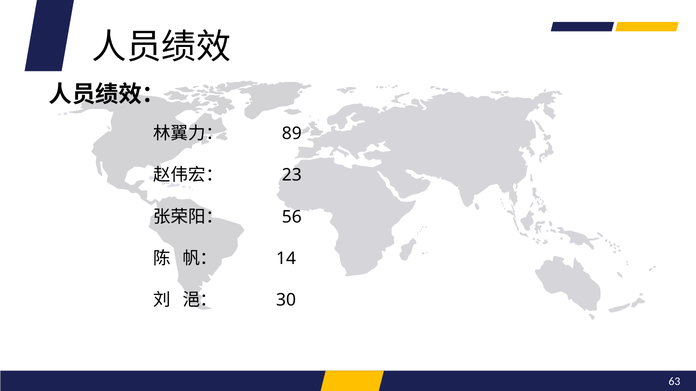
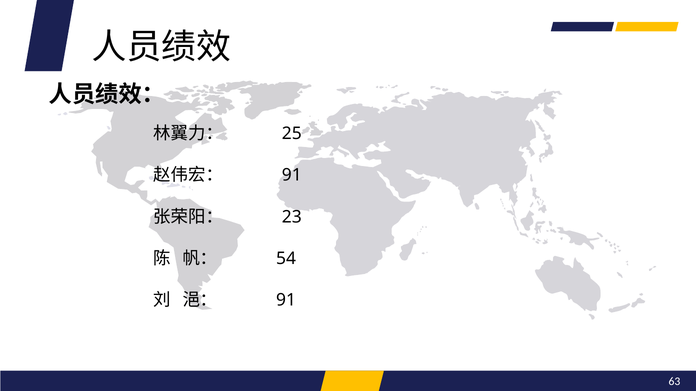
89: 89 -> 25
23 at (292, 175): 23 -> 91
56: 56 -> 23
14: 14 -> 54
30 at (286, 301): 30 -> 91
